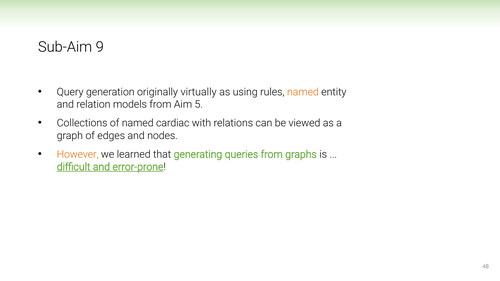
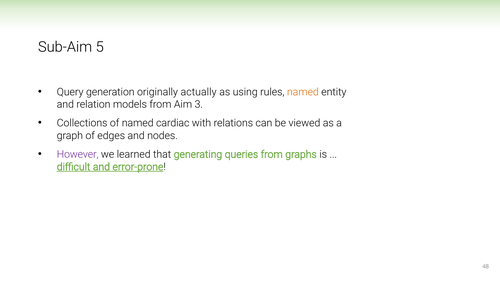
9: 9 -> 5
virtually: virtually -> actually
5: 5 -> 3
However colour: orange -> purple
